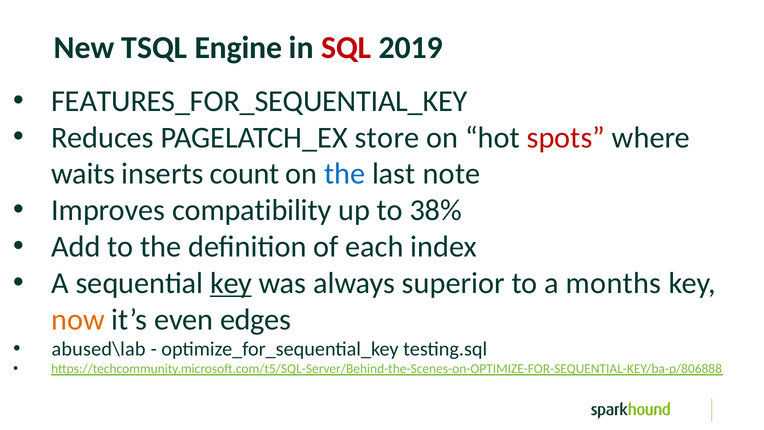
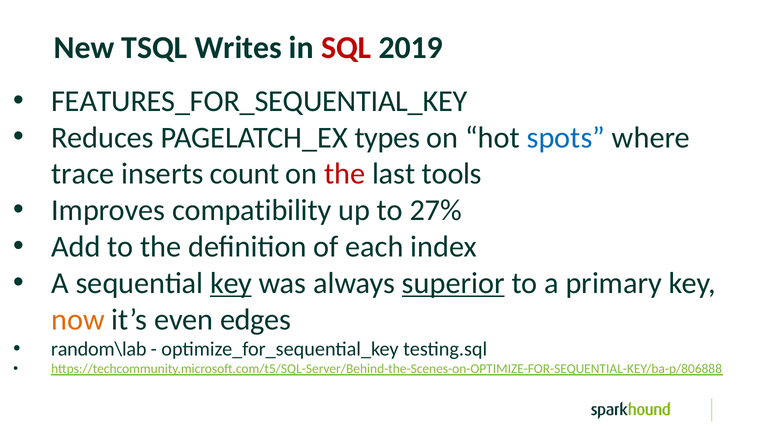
Engine: Engine -> Writes
store: store -> types
spots colour: red -> blue
waits: waits -> trace
the at (345, 174) colour: blue -> red
note: note -> tools
38%: 38% -> 27%
superior underline: none -> present
months: months -> primary
abused\lab: abused\lab -> random\lab
